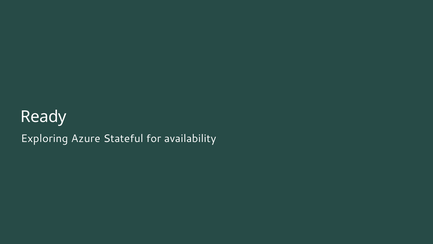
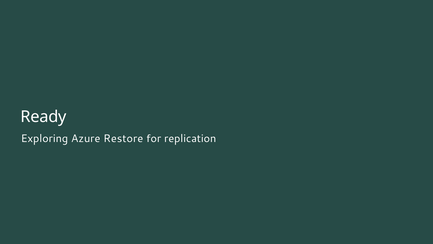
Stateful: Stateful -> Restore
availability: availability -> replication
